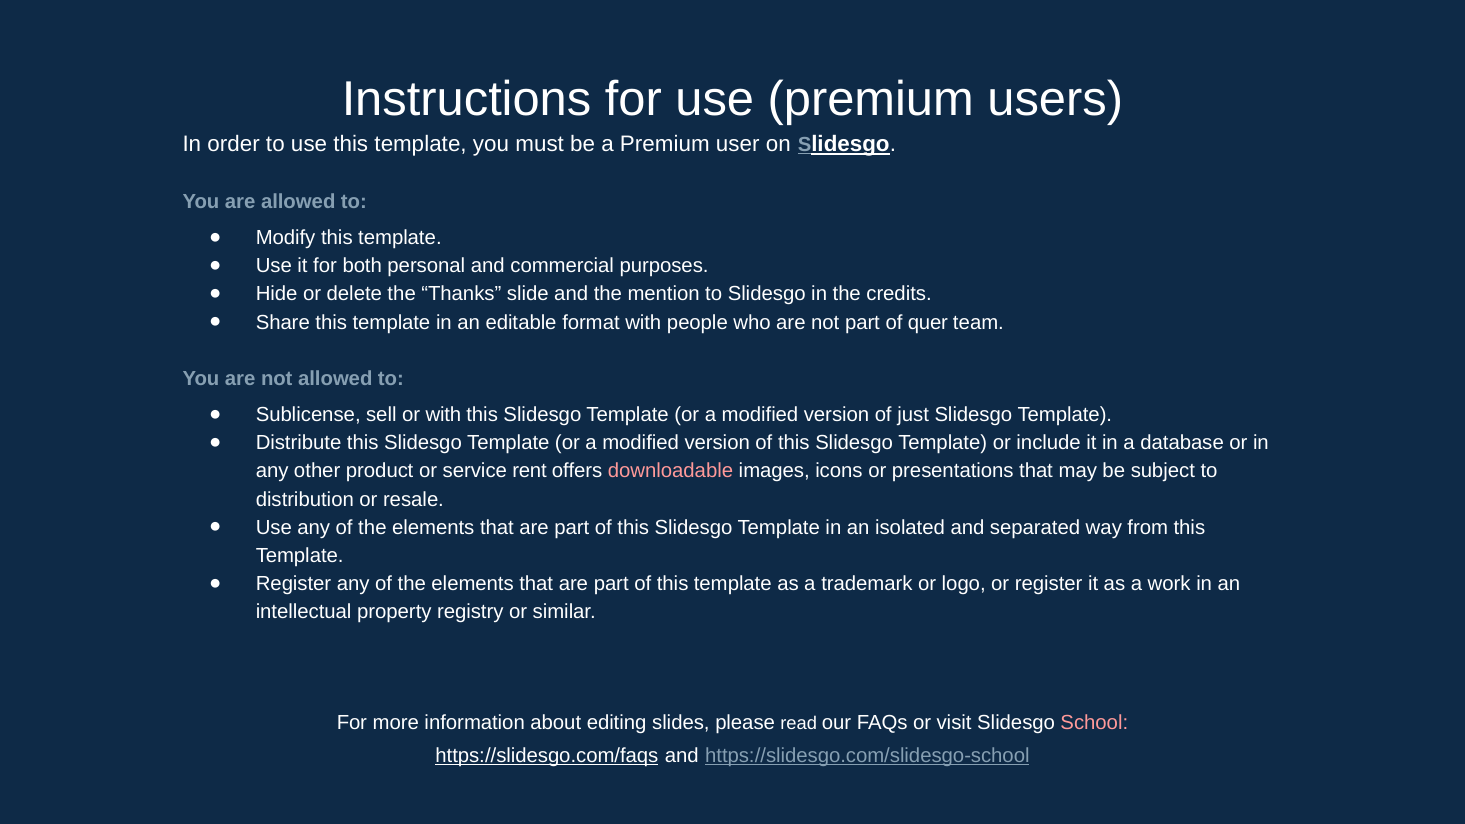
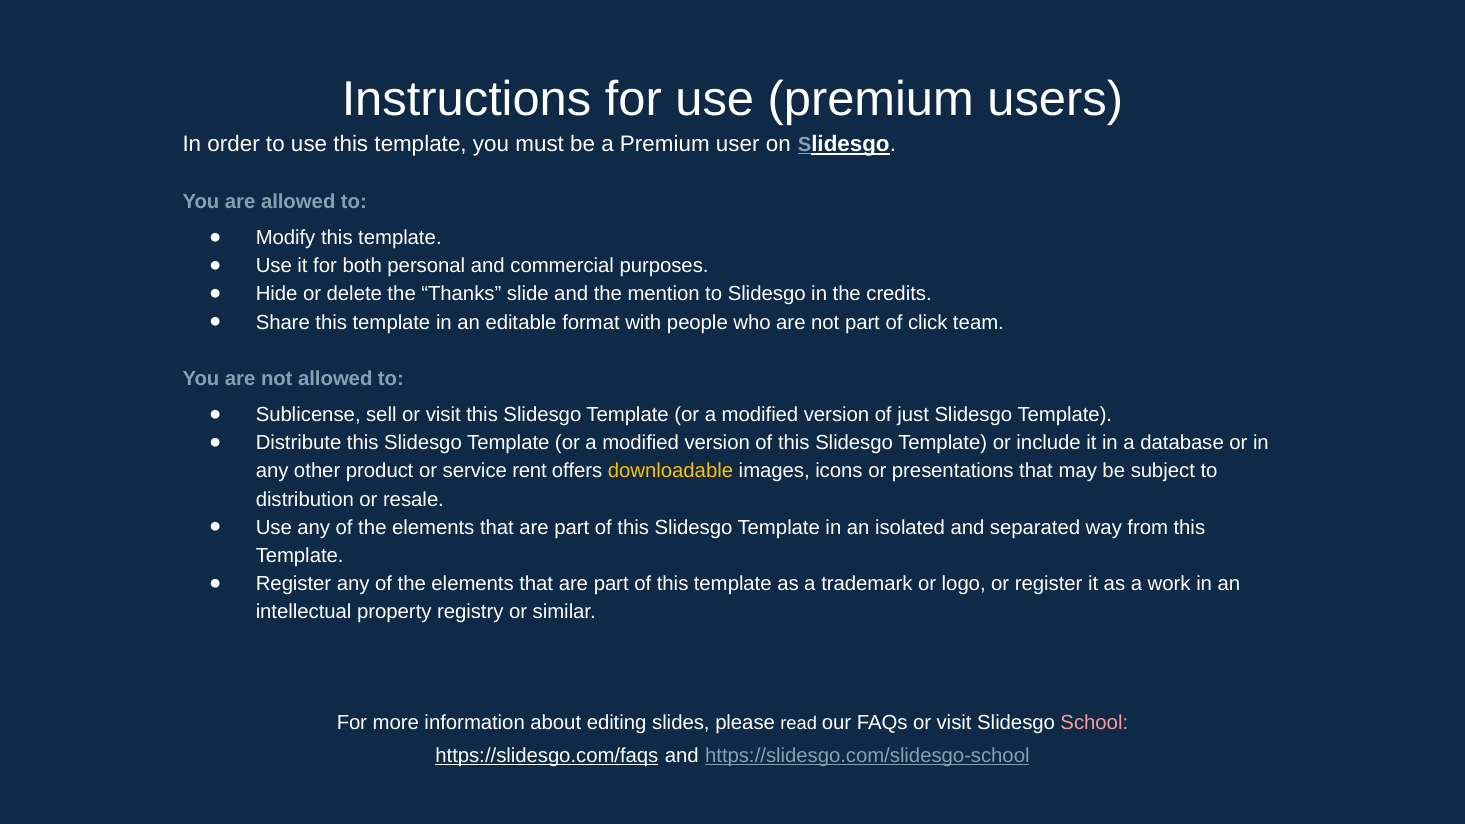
quer: quer -> click
sell or with: with -> visit
downloadable colour: pink -> yellow
